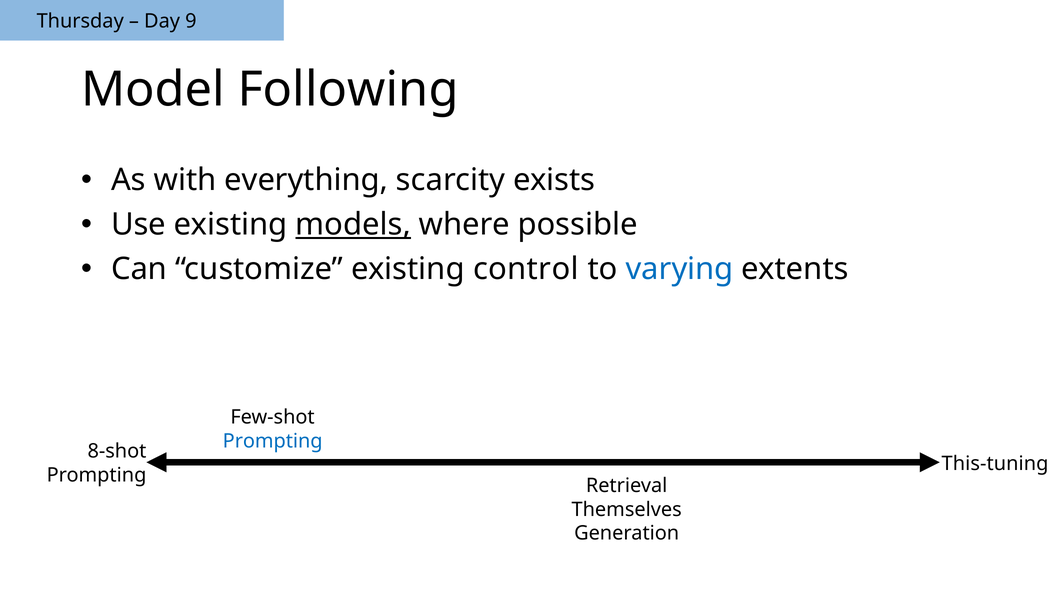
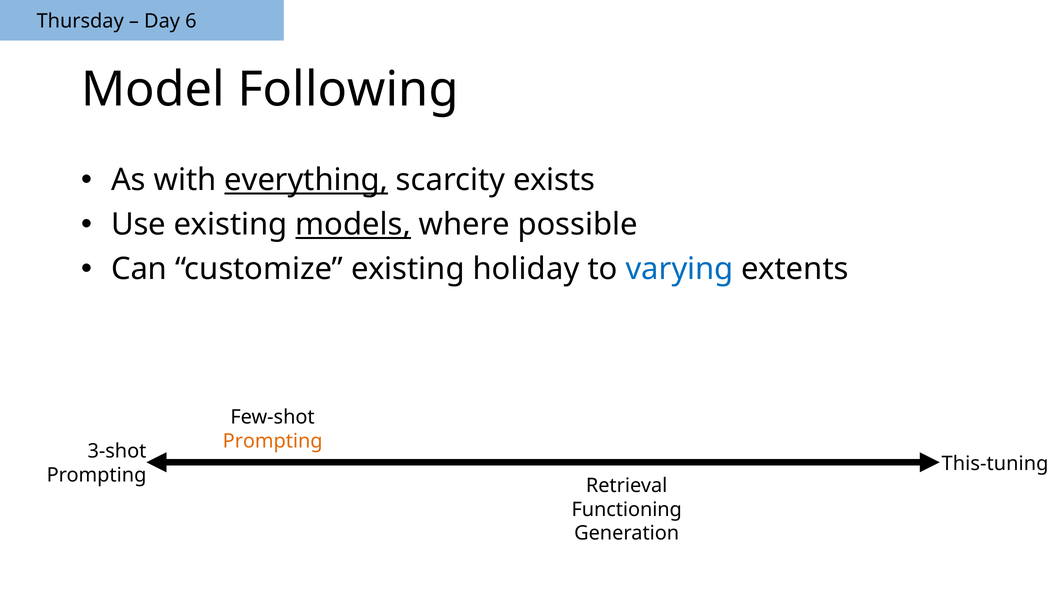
9: 9 -> 6
everything underline: none -> present
control: control -> holiday
Prompting at (273, 441) colour: blue -> orange
8-shot: 8-shot -> 3-shot
Themselves: Themselves -> Functioning
